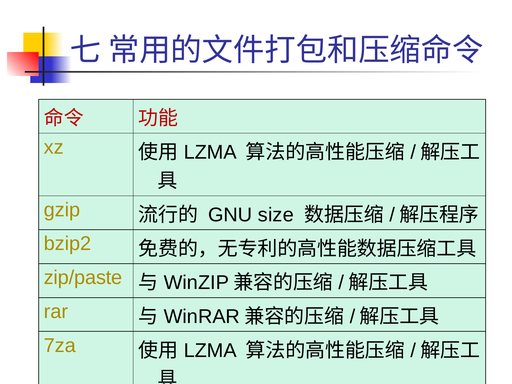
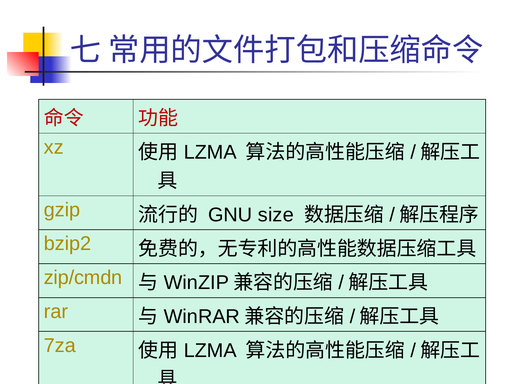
zip/paste: zip/paste -> zip/cmdn
